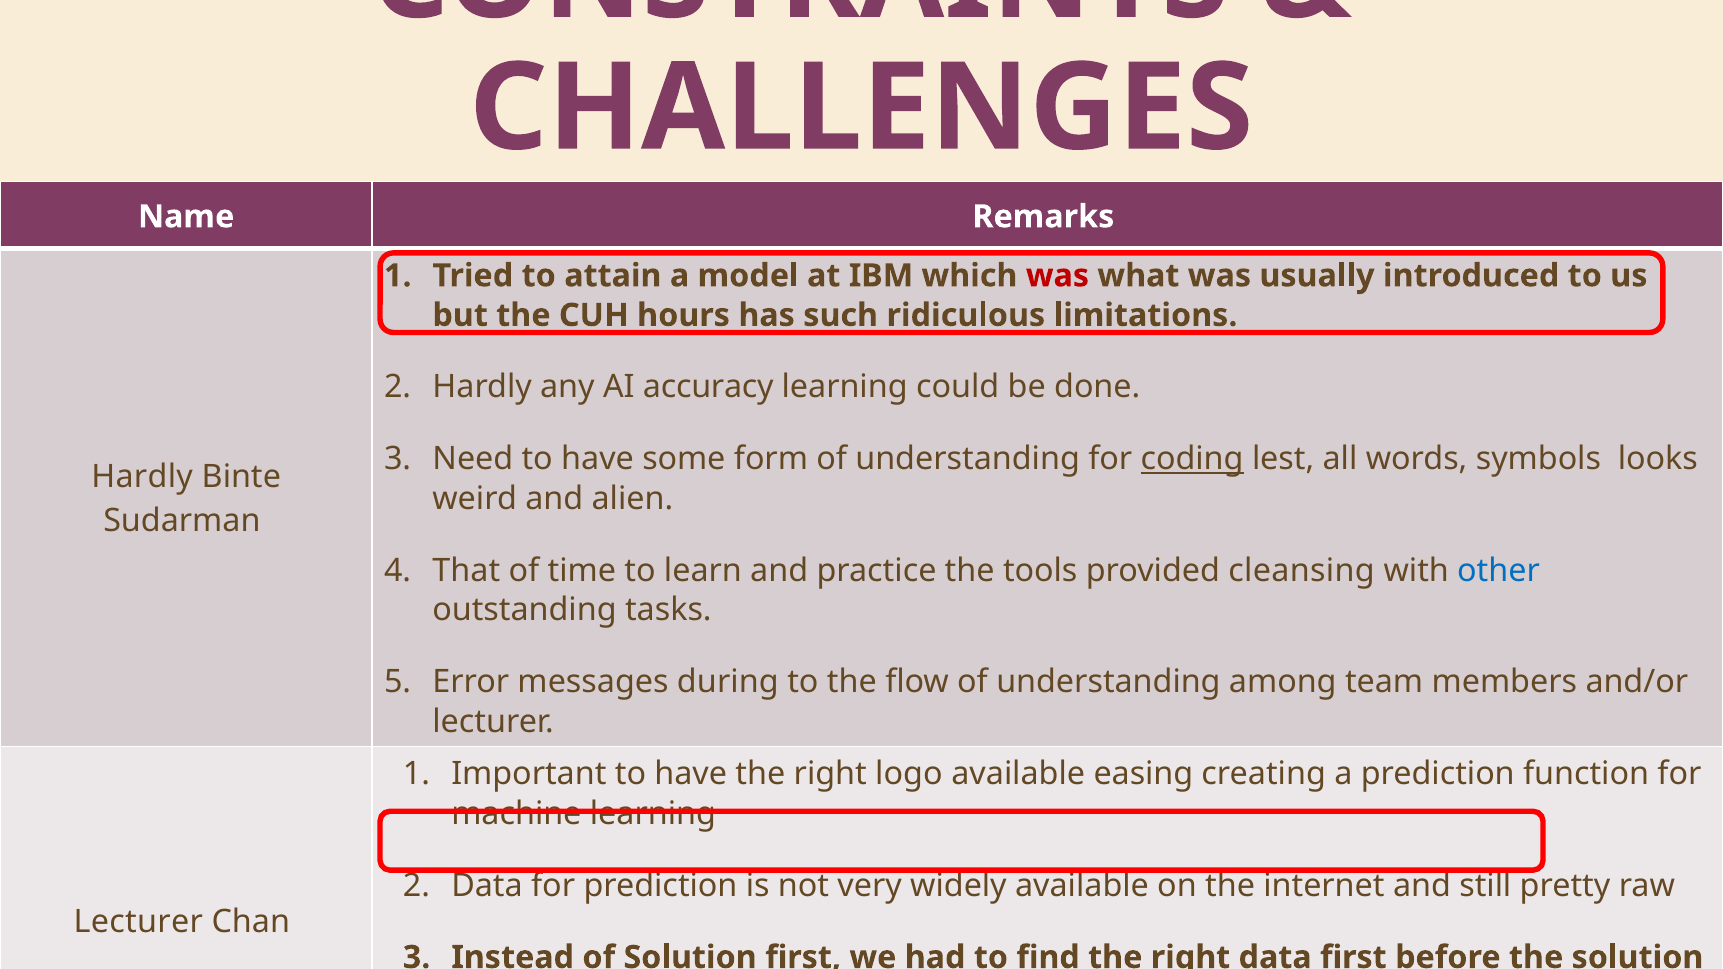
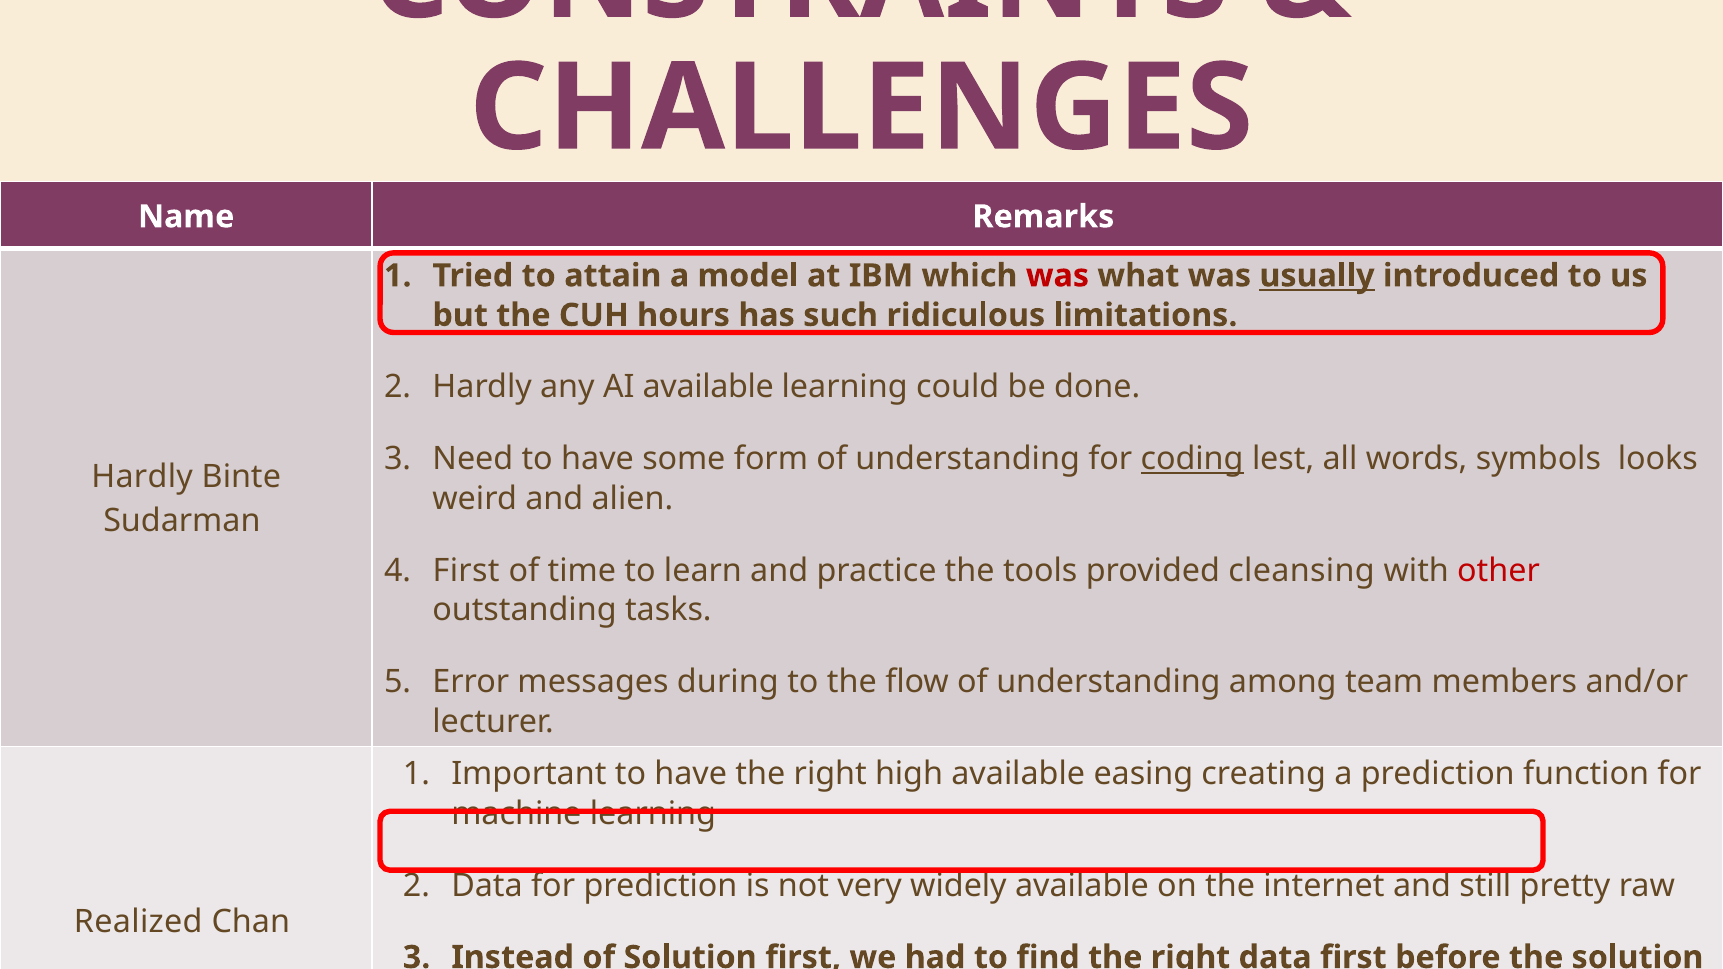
usually underline: none -> present
AI accuracy: accuracy -> available
That at (466, 571): That -> First
other colour: blue -> red
logo: logo -> high
Lecturer at (138, 922): Lecturer -> Realized
